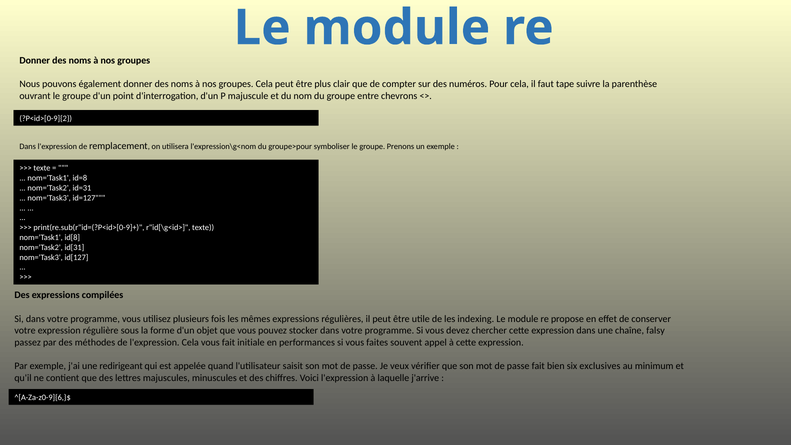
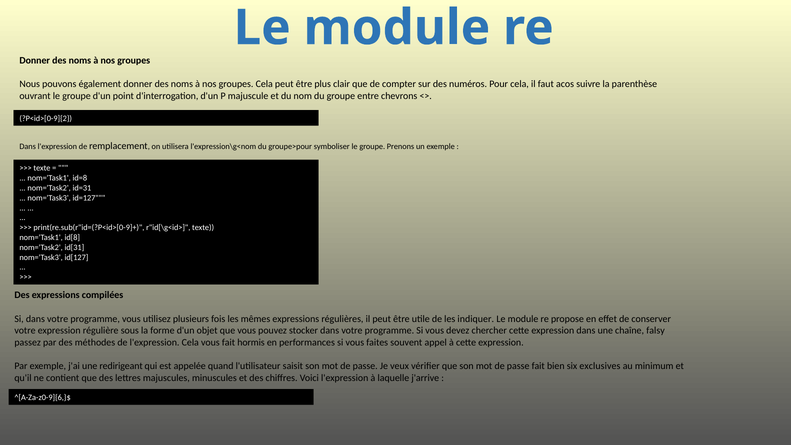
tape: tape -> acos
indexing: indexing -> indiquer
initiale: initiale -> hormis
